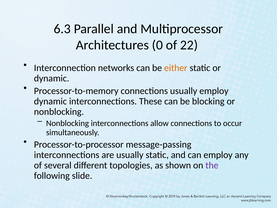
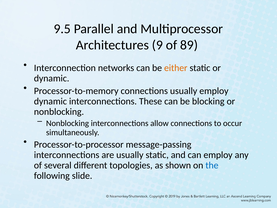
6.3: 6.3 -> 9.5
0: 0 -> 9
22: 22 -> 89
the colour: purple -> blue
